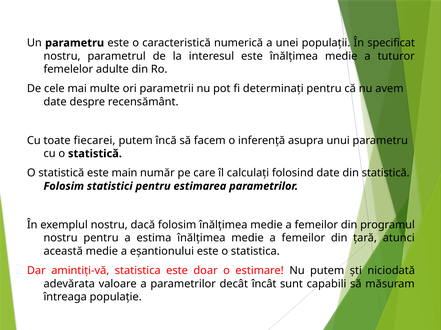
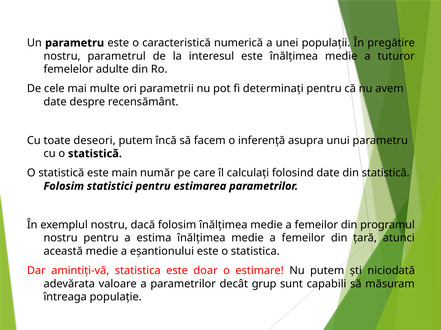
specificat: specificat -> pregătire
fiecarei: fiecarei -> deseori
încât: încât -> grup
